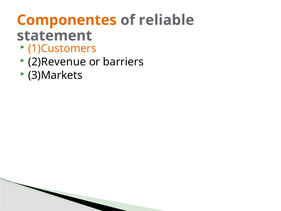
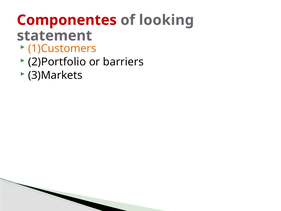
Componentes colour: orange -> red
reliable: reliable -> looking
2)Revenue: 2)Revenue -> 2)Portfolio
